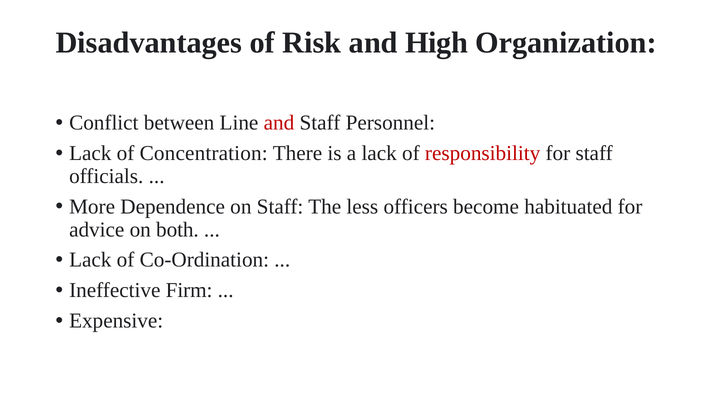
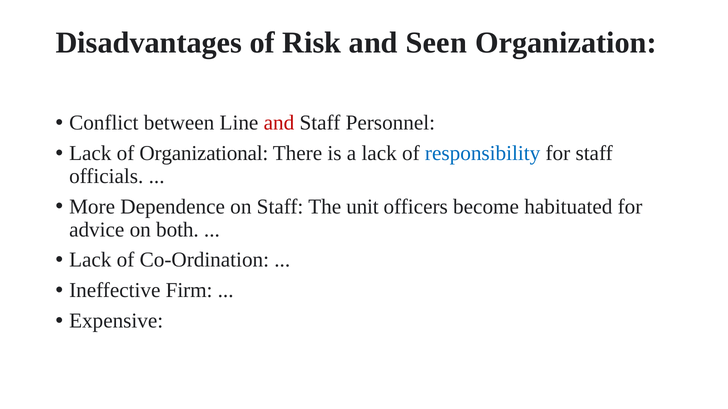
High: High -> Seen
Concentration: Concentration -> Organizational
responsibility colour: red -> blue
less: less -> unit
